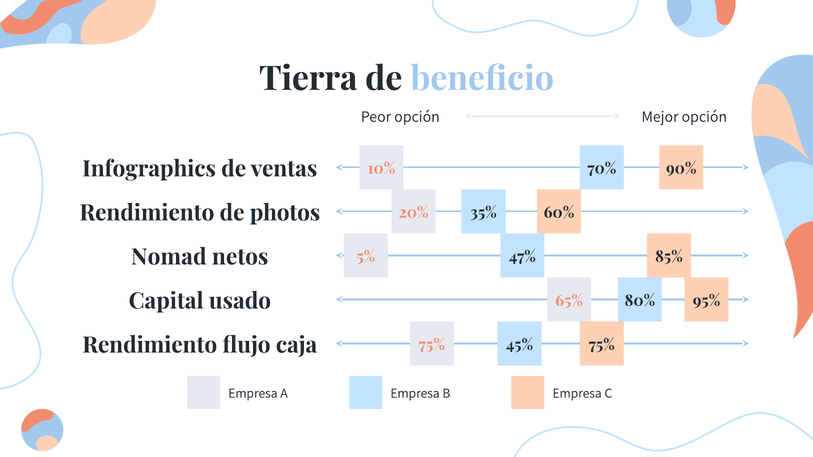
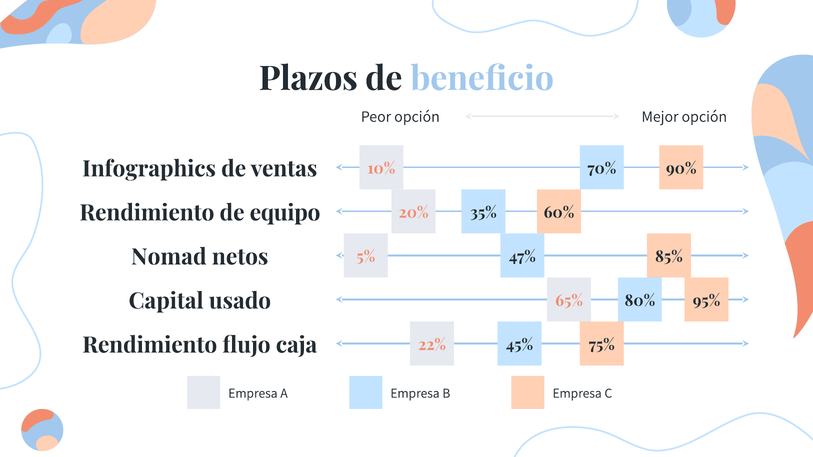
Tierra: Tierra -> Plazos
photos: photos -> equipo
75% at (432, 345): 75% -> 22%
